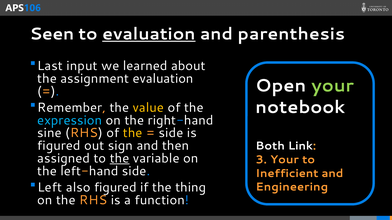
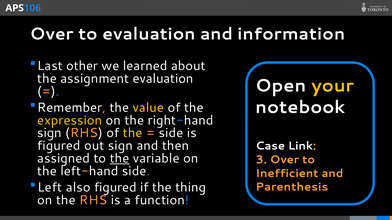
Seen at (52, 34): Seen -> Over
evaluation at (149, 34) underline: present -> none
parenthesis: parenthesis -> information
input: input -> other
your at (333, 86) colour: light green -> yellow
expression colour: light blue -> yellow
sine at (49, 133): sine -> sign
Both: Both -> Case
3 Your: Your -> Over
Engineering: Engineering -> Parenthesis
